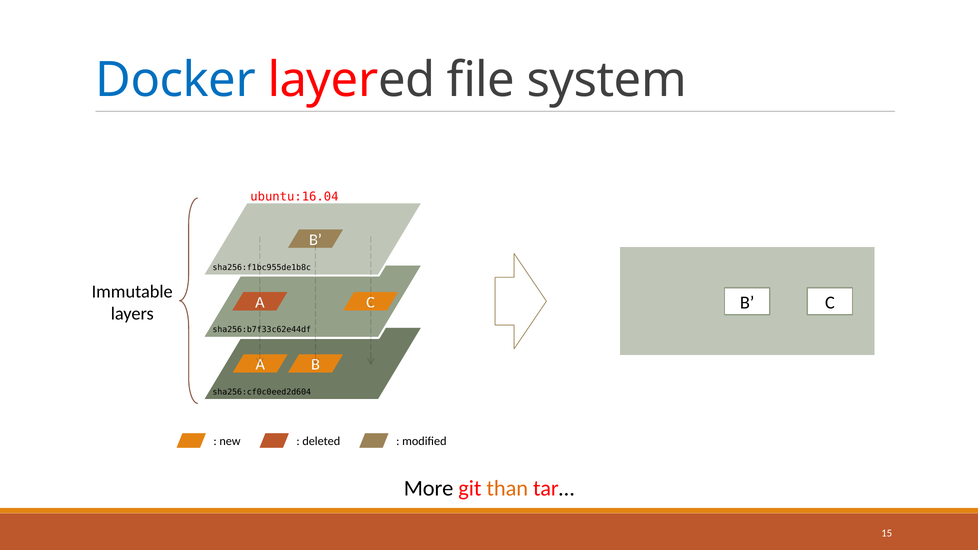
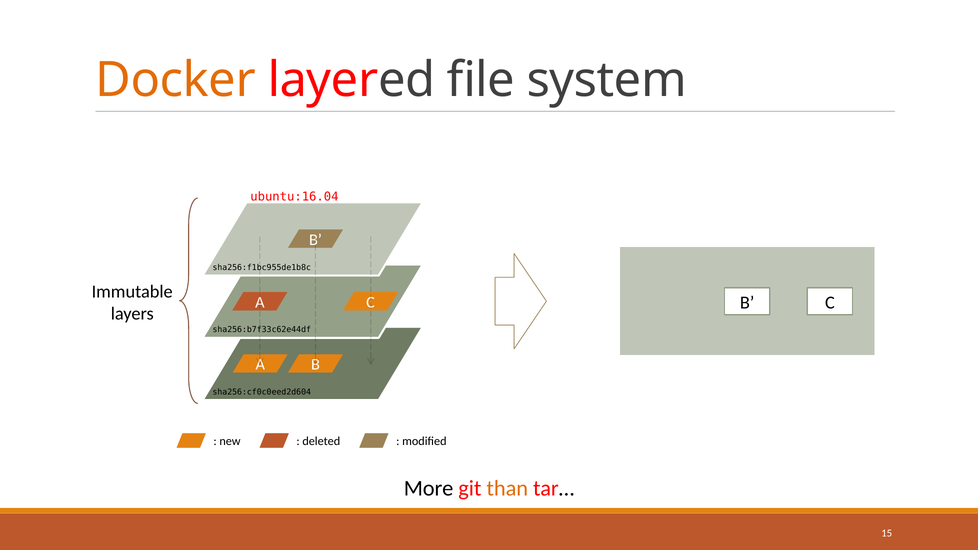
Docker colour: blue -> orange
